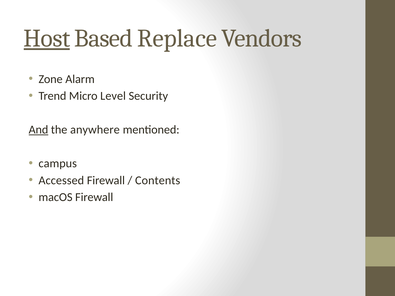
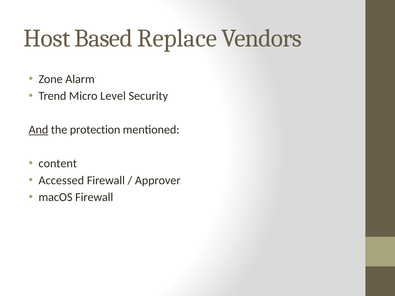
Host underline: present -> none
anywhere: anywhere -> protection
campus: campus -> content
Contents: Contents -> Approver
